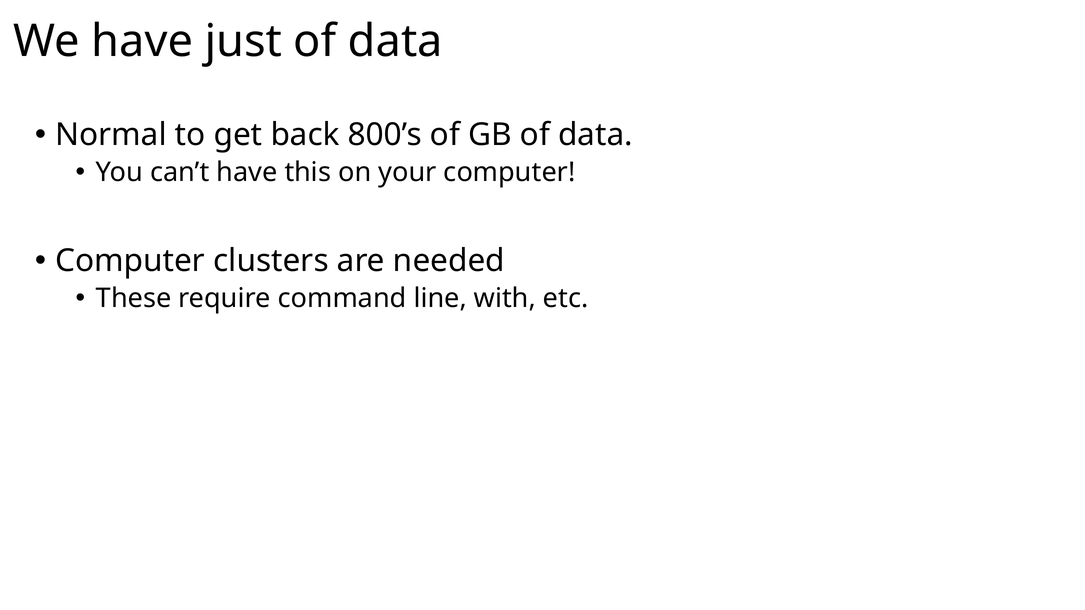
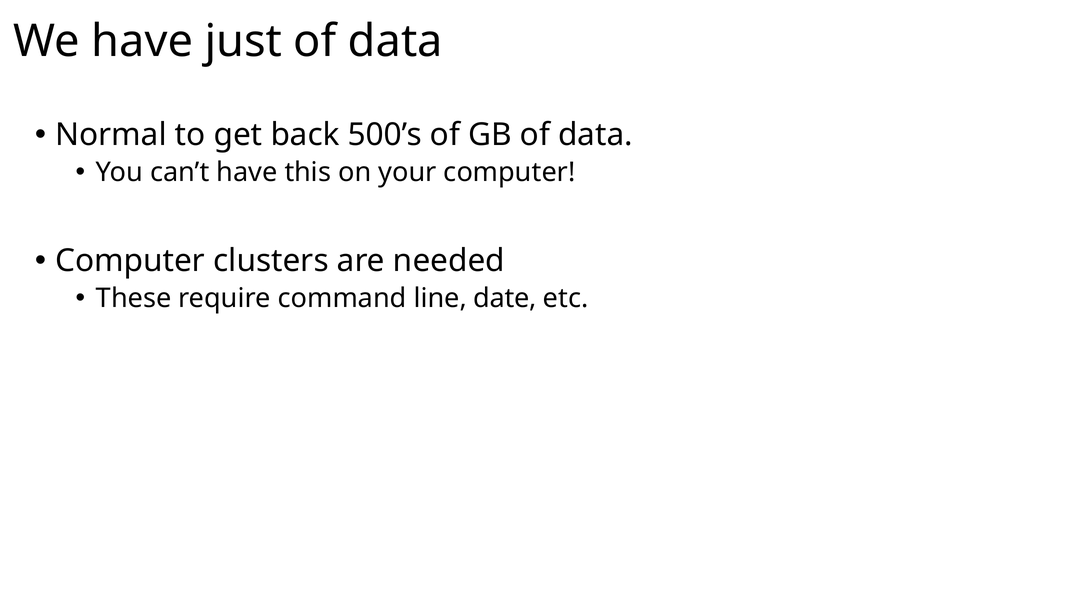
800’s: 800’s -> 500’s
with: with -> date
